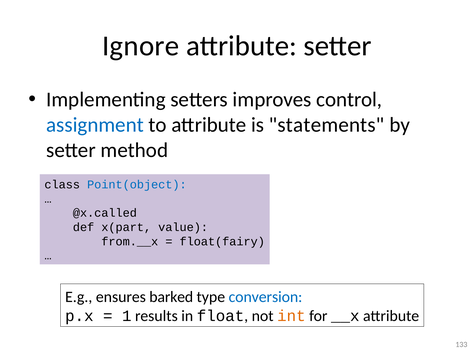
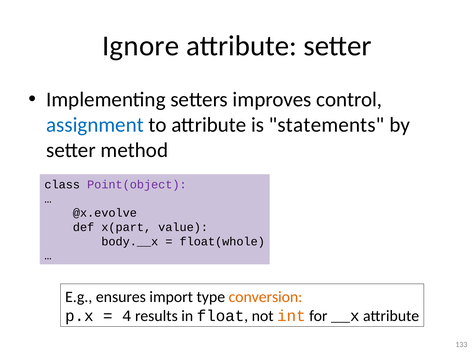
Point(object colour: blue -> purple
@x.called: @x.called -> @x.evolve
from.__x: from.__x -> body.__x
float(fairy: float(fairy -> float(whole
barked: barked -> import
conversion colour: blue -> orange
1: 1 -> 4
